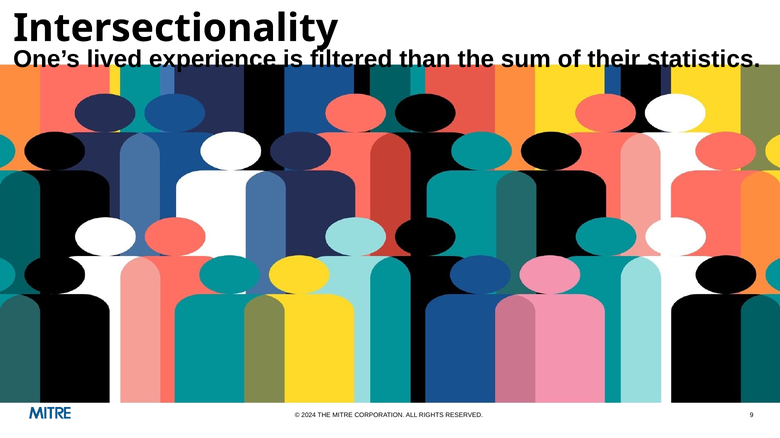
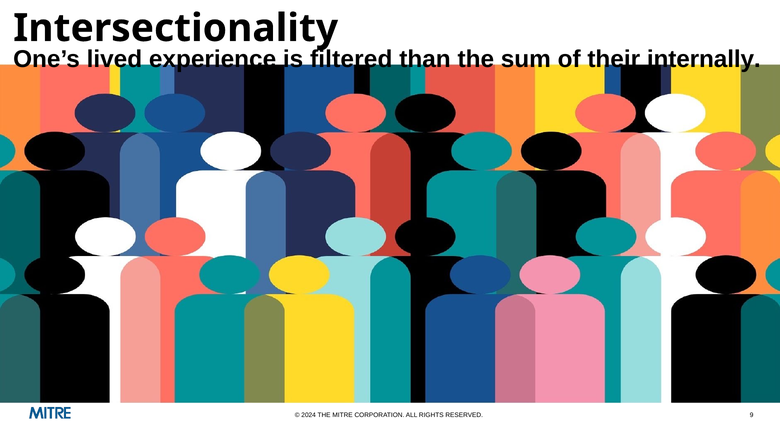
statistics: statistics -> internally
